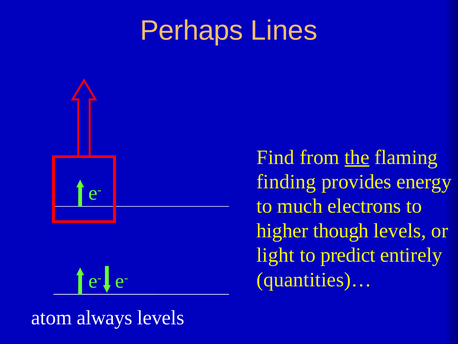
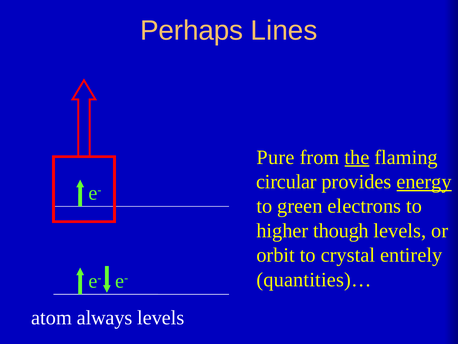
Find: Find -> Pure
finding: finding -> circular
energy underline: none -> present
much: much -> green
light: light -> orbit
predict: predict -> crystal
